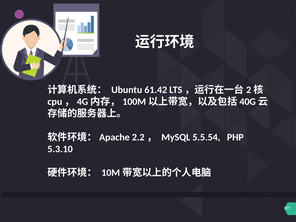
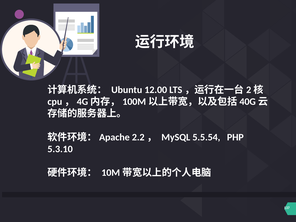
61.42: 61.42 -> 12.00
